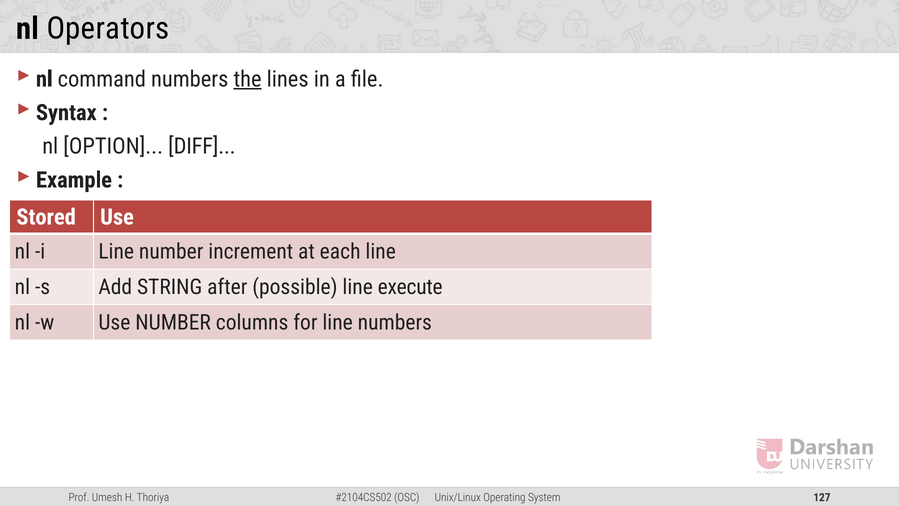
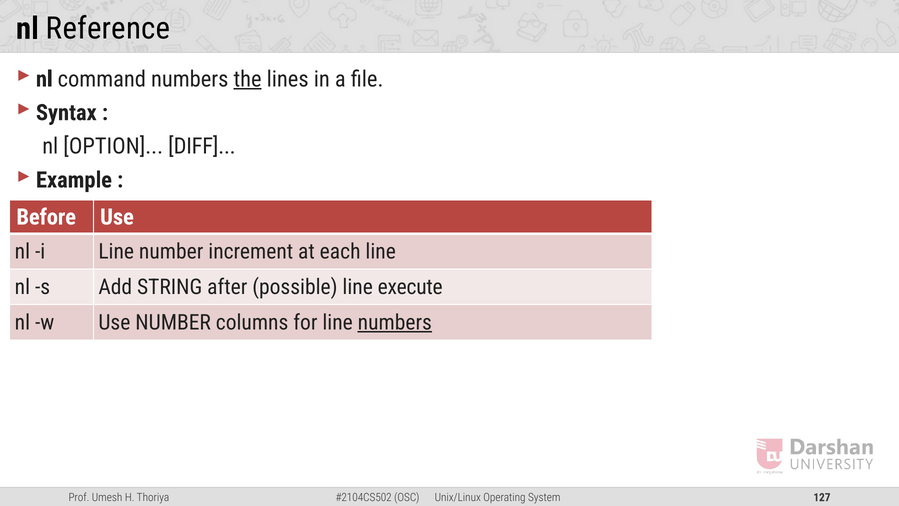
Operators: Operators -> Reference
Stored: Stored -> Before
numbers at (395, 322) underline: none -> present
